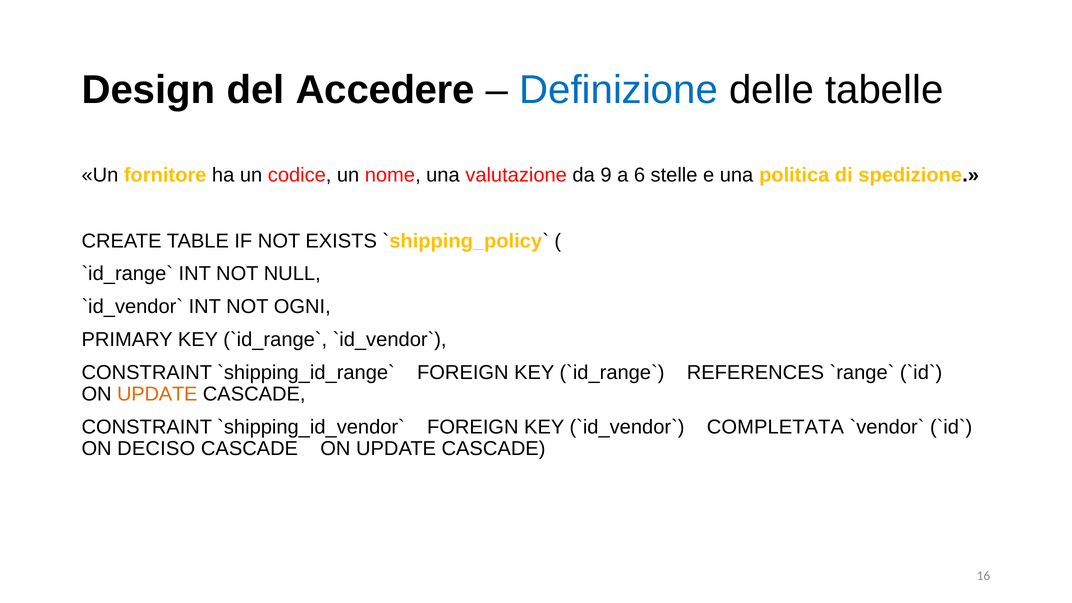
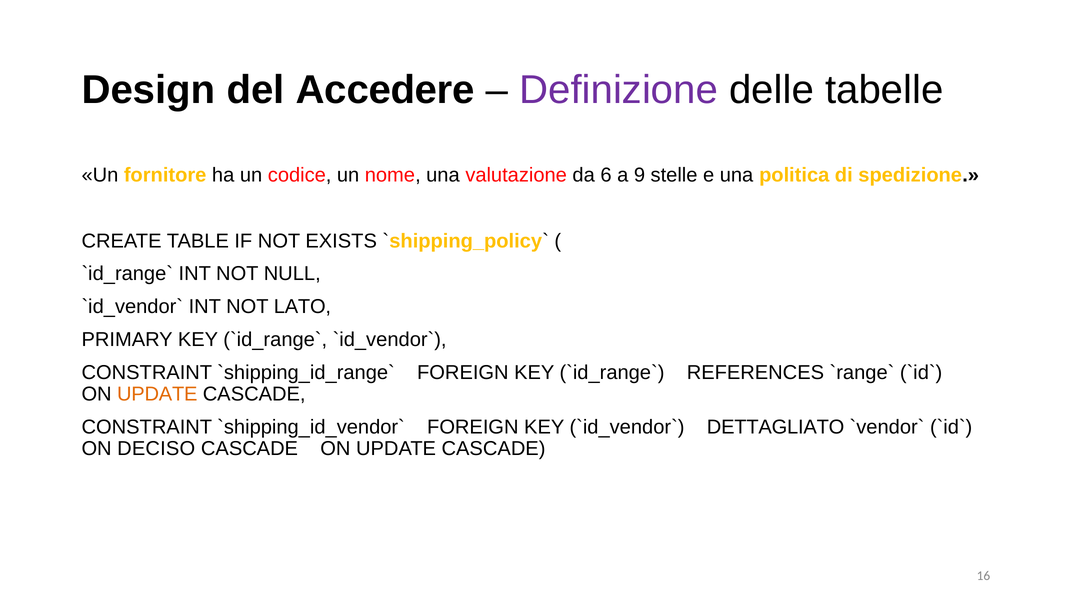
Definizione colour: blue -> purple
9: 9 -> 6
6: 6 -> 9
OGNI: OGNI -> LATO
COMPLETATA: COMPLETATA -> DETTAGLIATO
